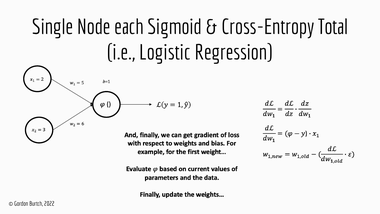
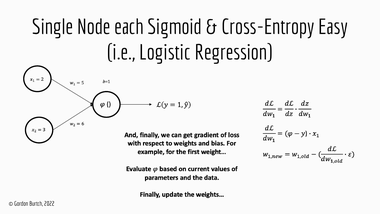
Total: Total -> Easy
